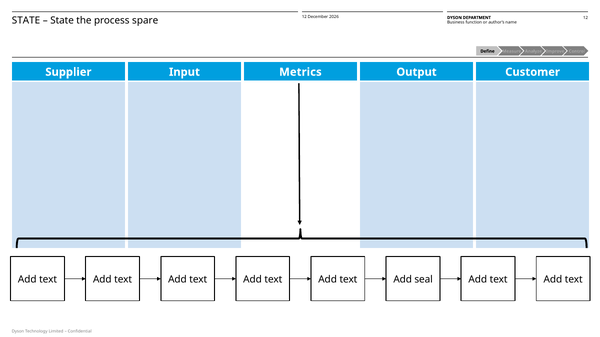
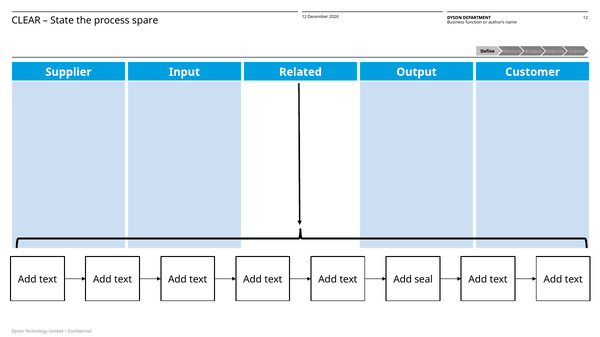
STATE at (26, 20): STATE -> CLEAR
Metrics: Metrics -> Related
